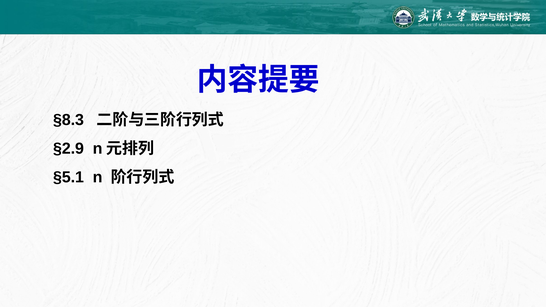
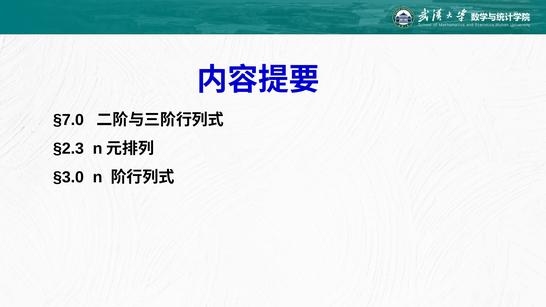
§8.3: §8.3 -> §7.0
§2.9: §2.9 -> §2.3
§5.1: §5.1 -> §3.0
